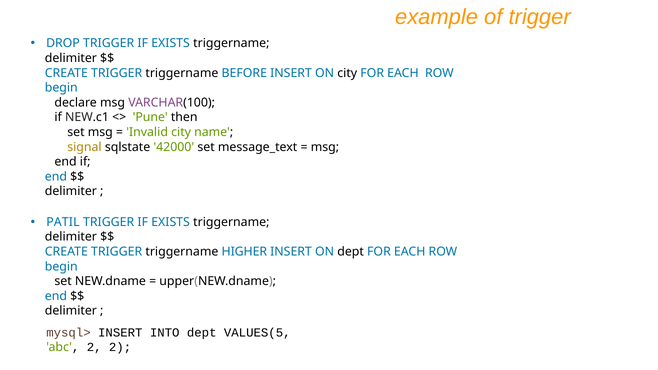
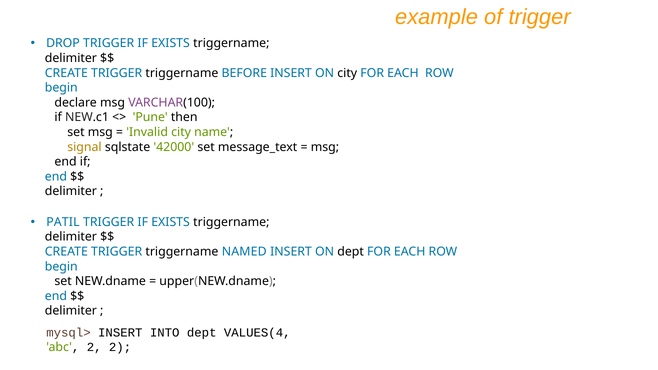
HIGHER: HIGHER -> NAMED
VALUES(5: VALUES(5 -> VALUES(4
